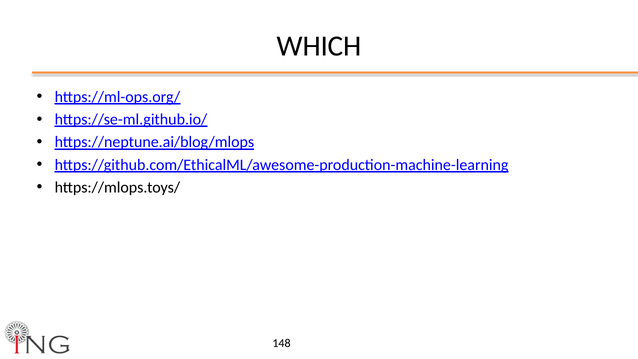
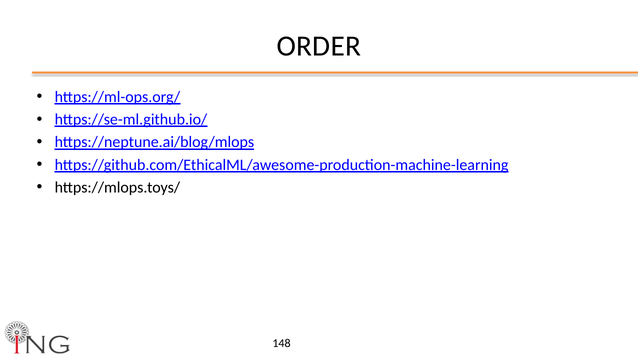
WHICH: WHICH -> ORDER
